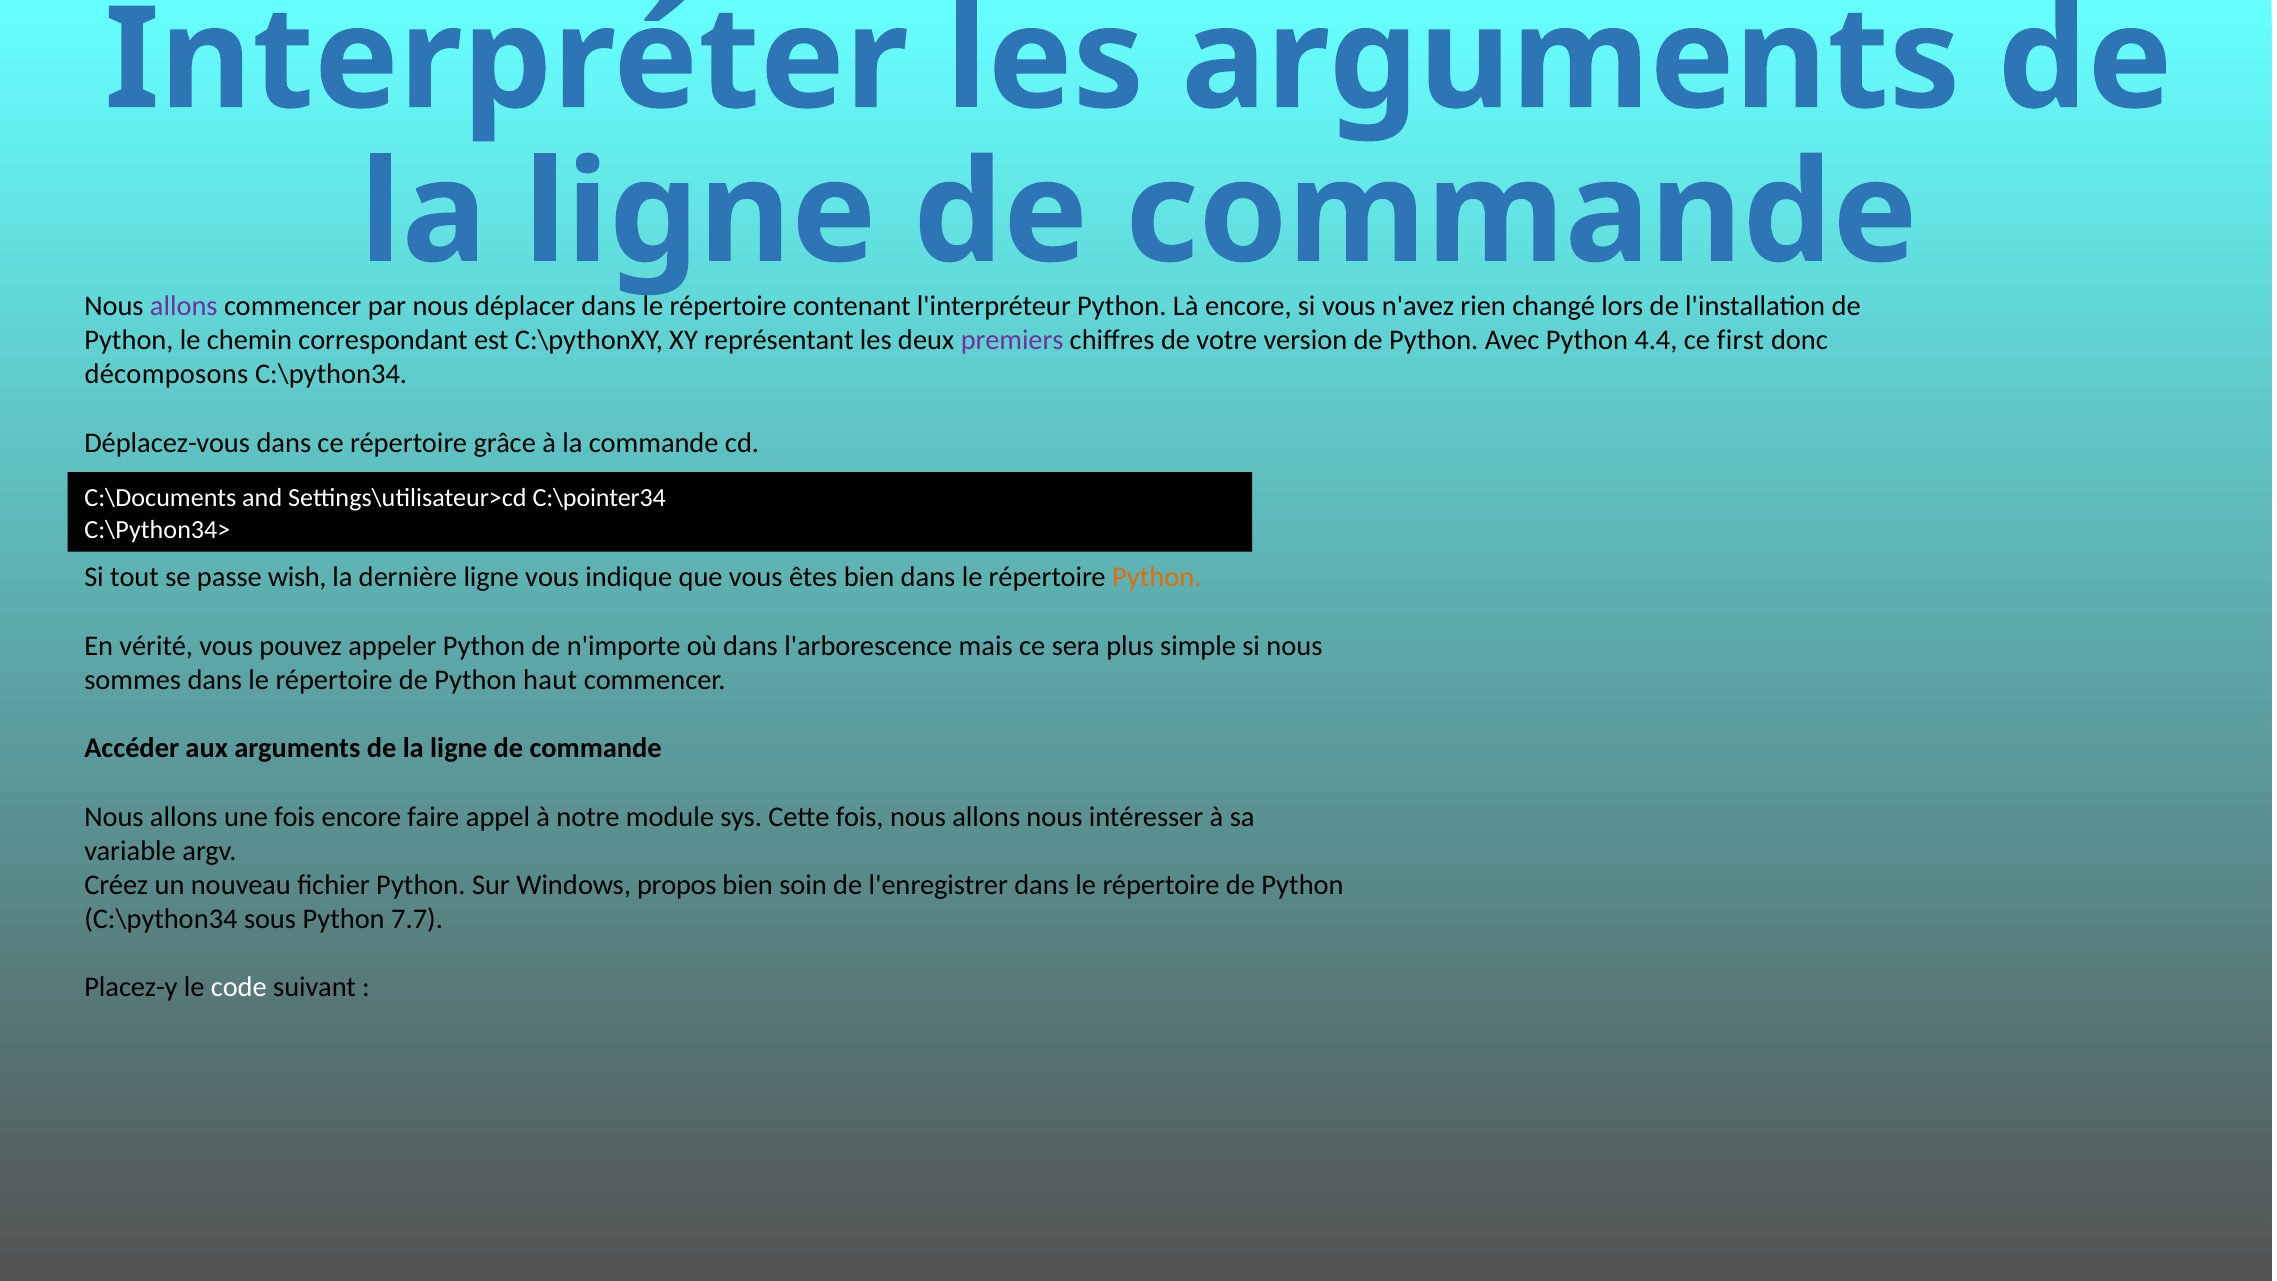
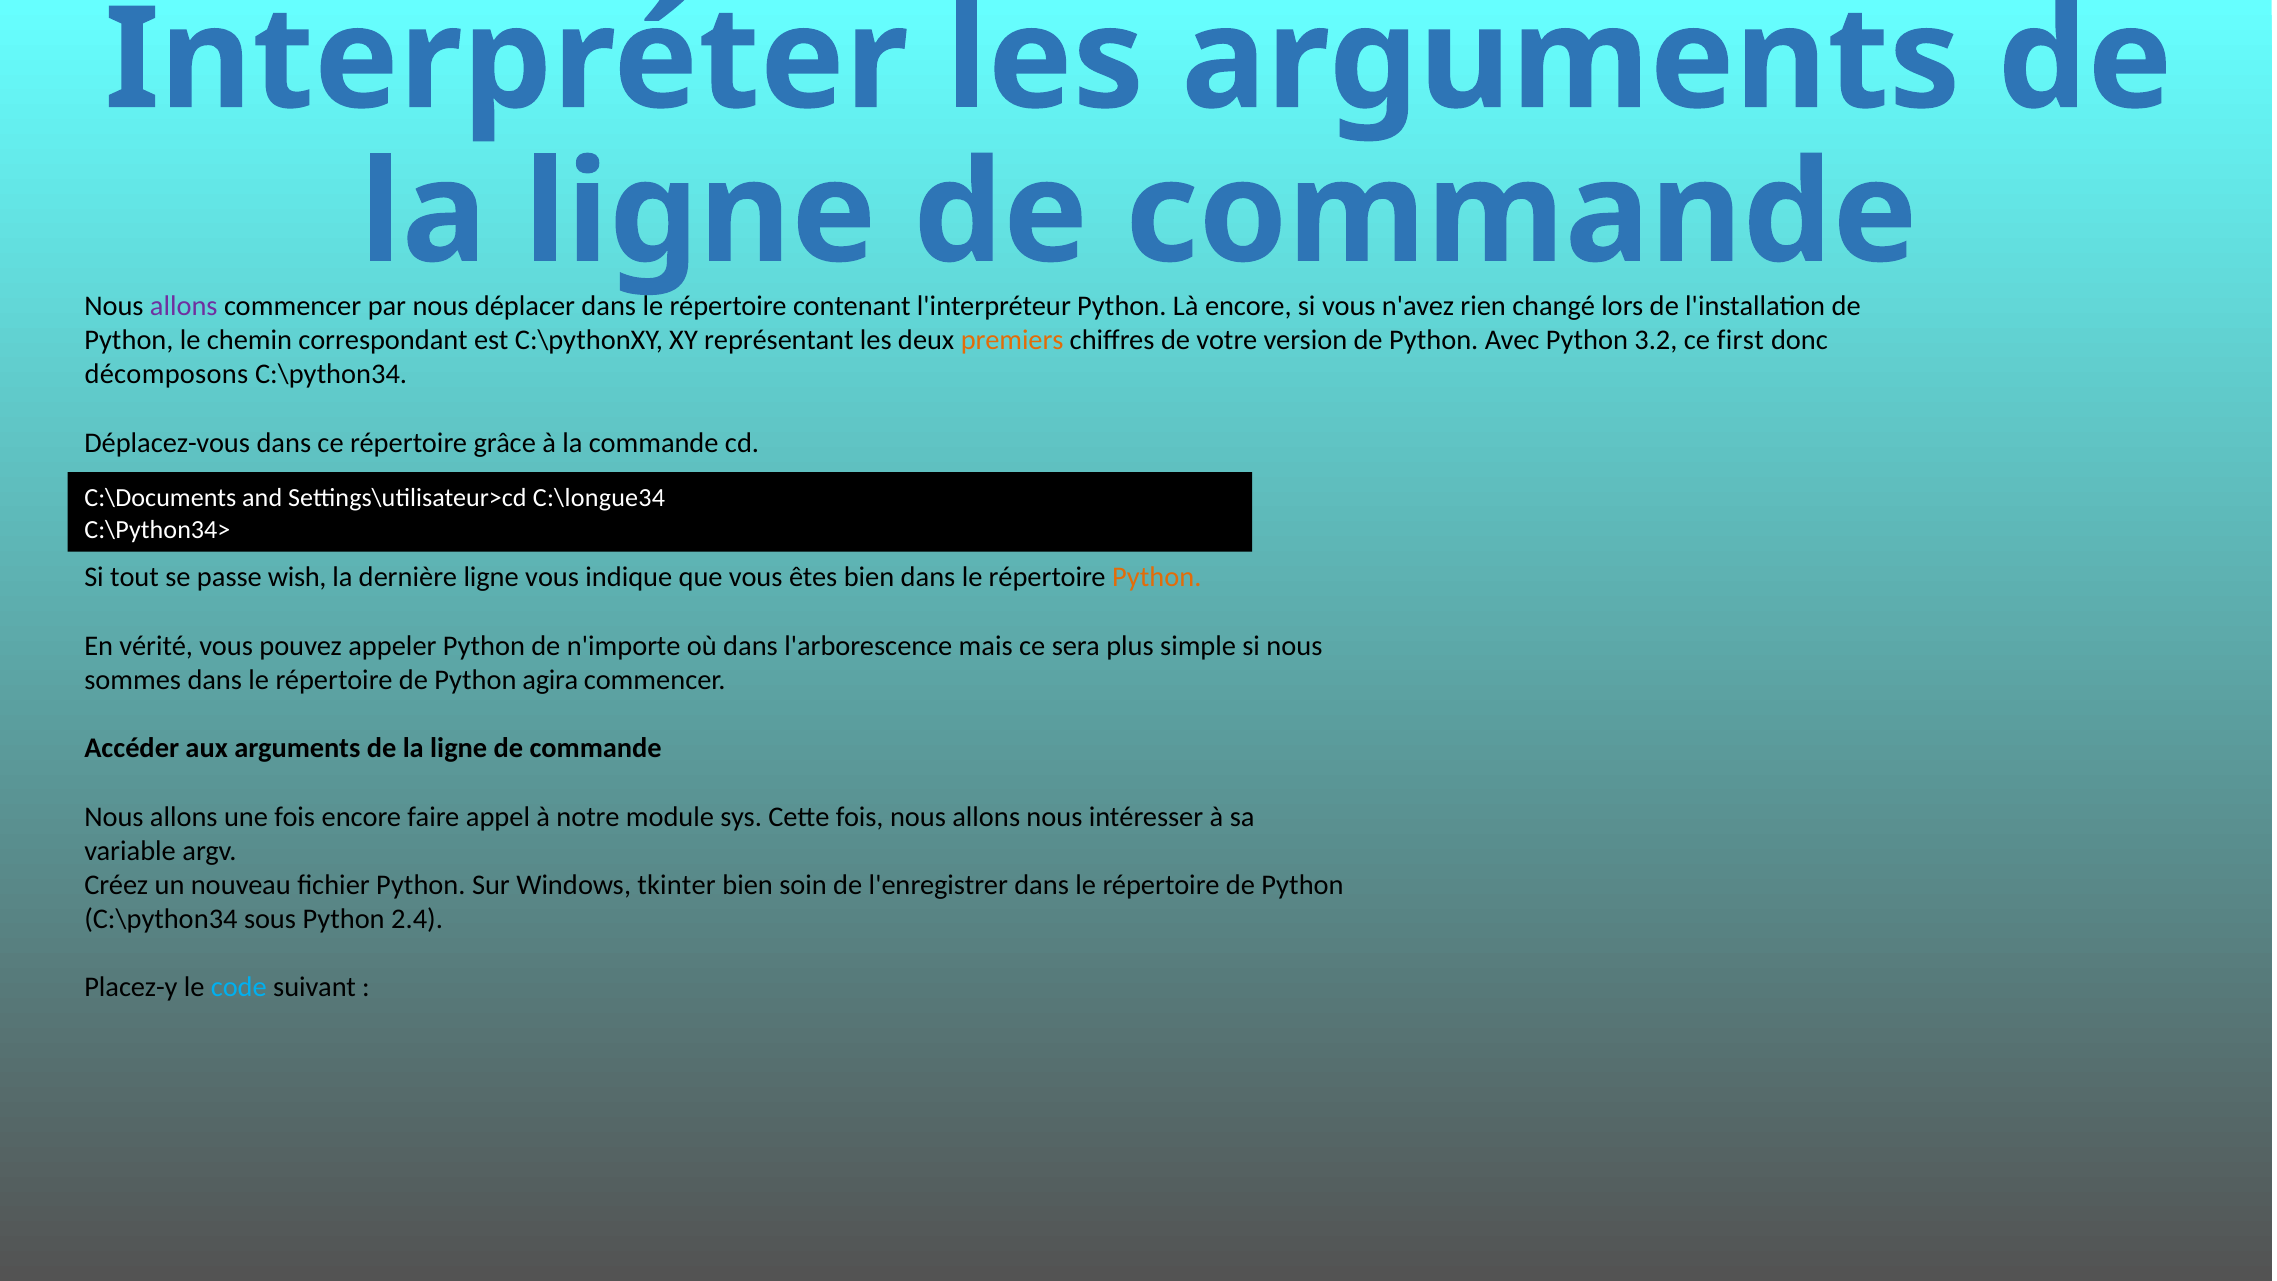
premiers colour: purple -> orange
4.4: 4.4 -> 3.2
C:\pointer34: C:\pointer34 -> C:\longue34
haut: haut -> agira
propos: propos -> tkinter
7.7: 7.7 -> 2.4
code colour: white -> light blue
